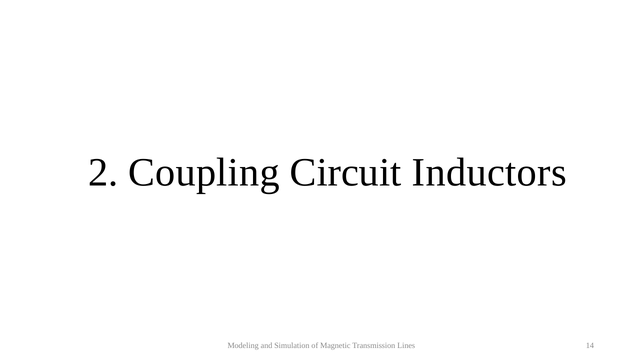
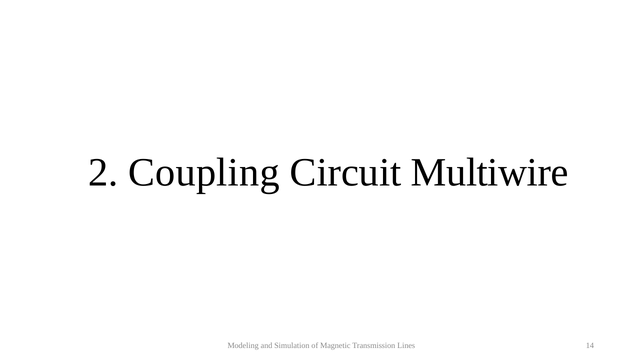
Inductors: Inductors -> Multiwire
